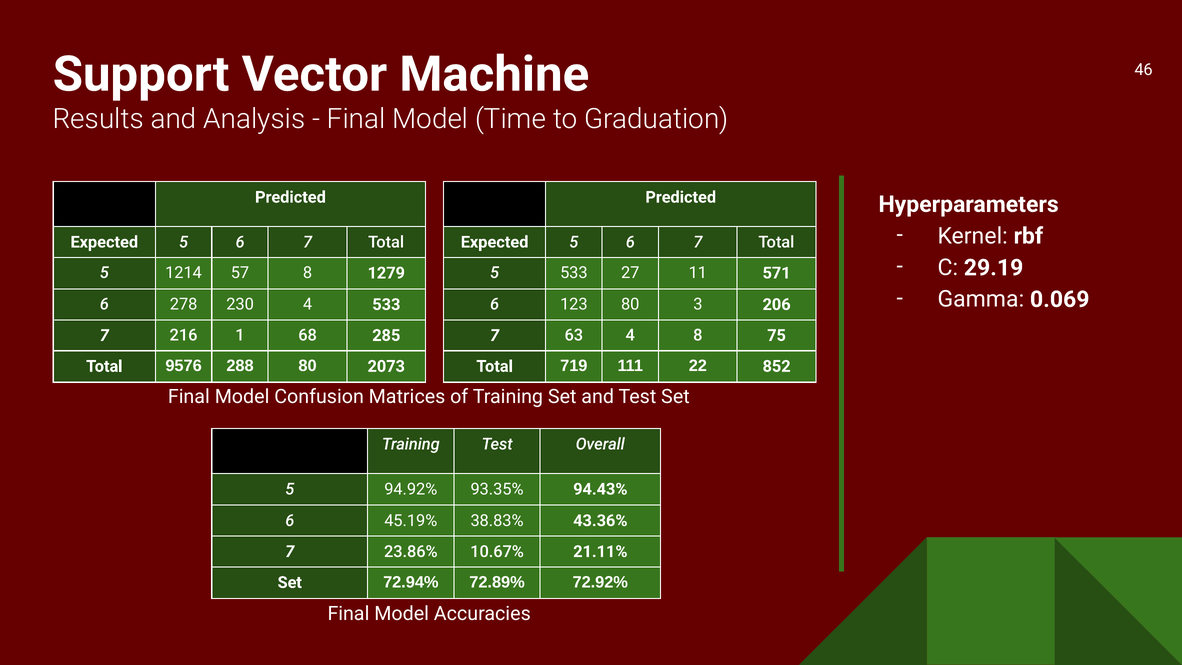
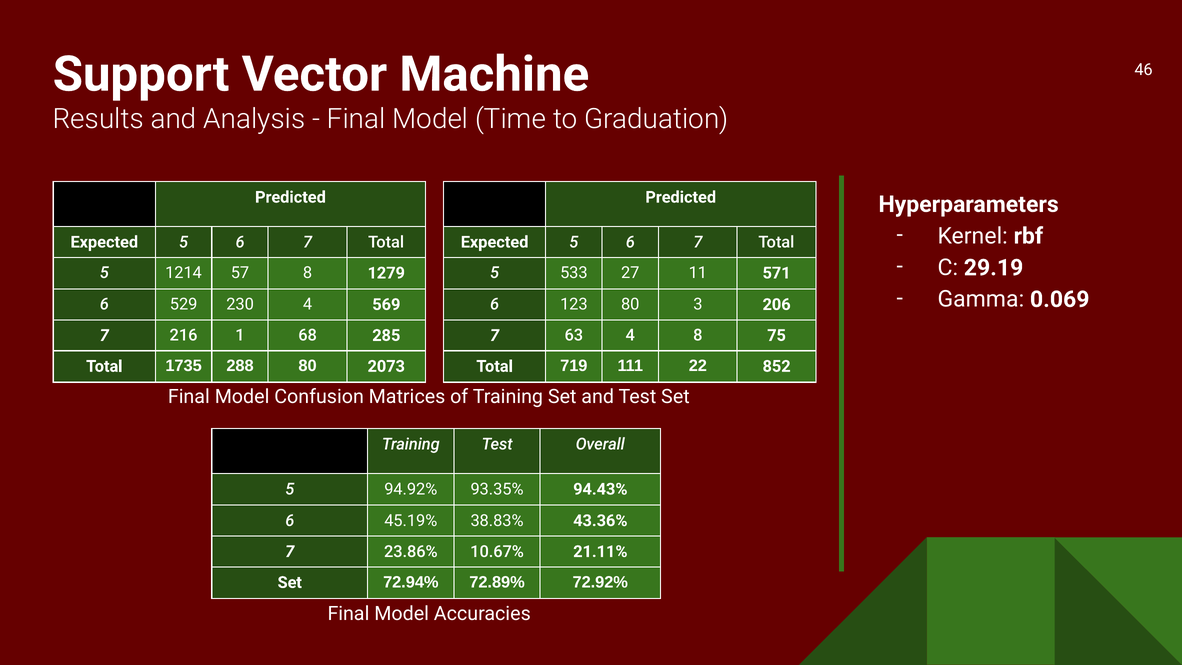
278: 278 -> 529
4 533: 533 -> 569
9576: 9576 -> 1735
